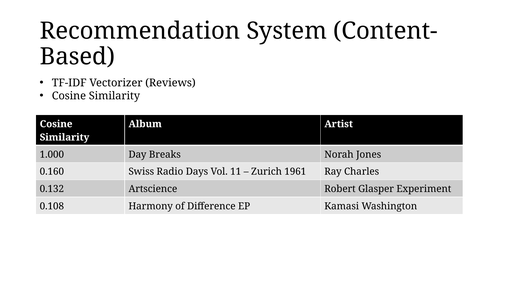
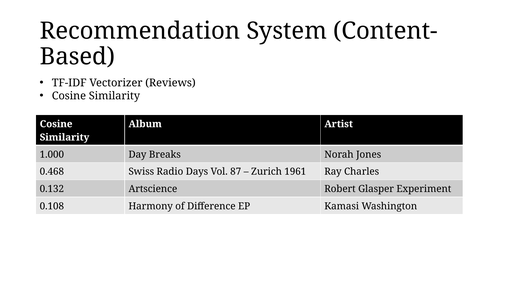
0.160: 0.160 -> 0.468
11: 11 -> 87
